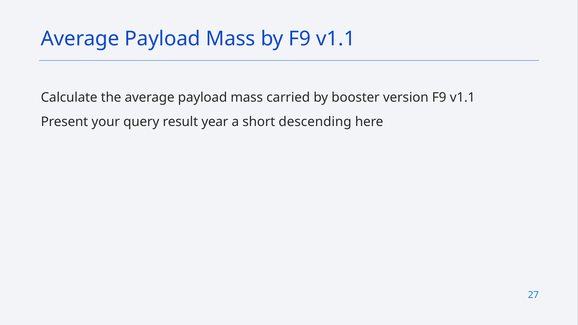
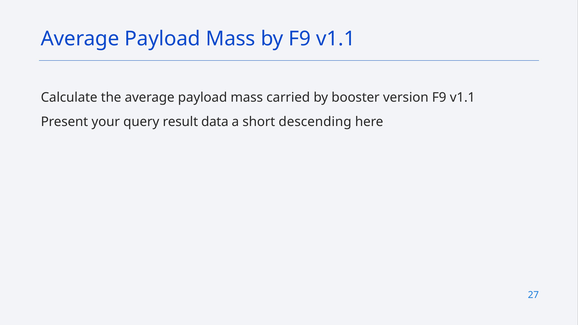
year: year -> data
